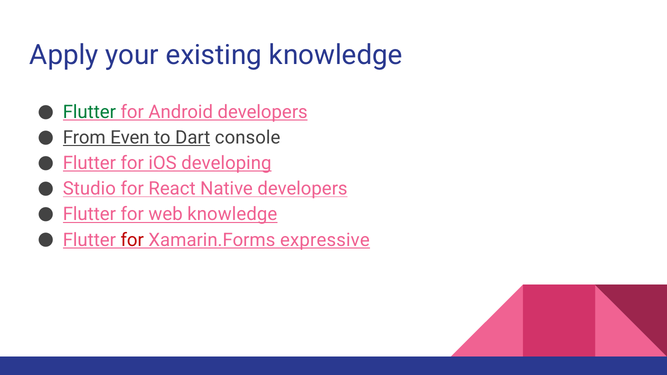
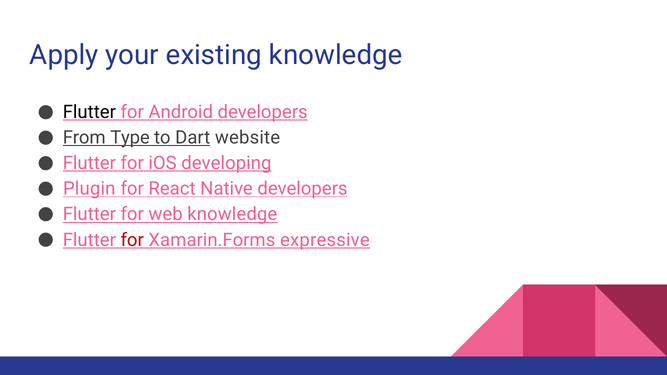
Flutter at (89, 112) colour: green -> black
Even: Even -> Type
console: console -> website
Studio: Studio -> Plugin
